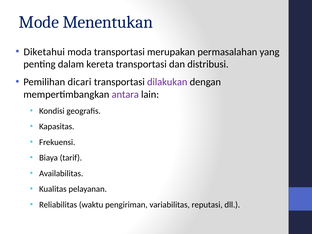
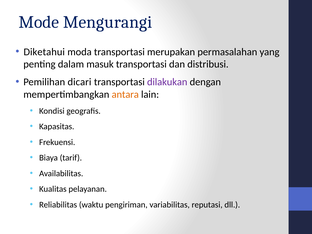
Menentukan: Menentukan -> Mengurangi
kereta: kereta -> masuk
antara colour: purple -> orange
